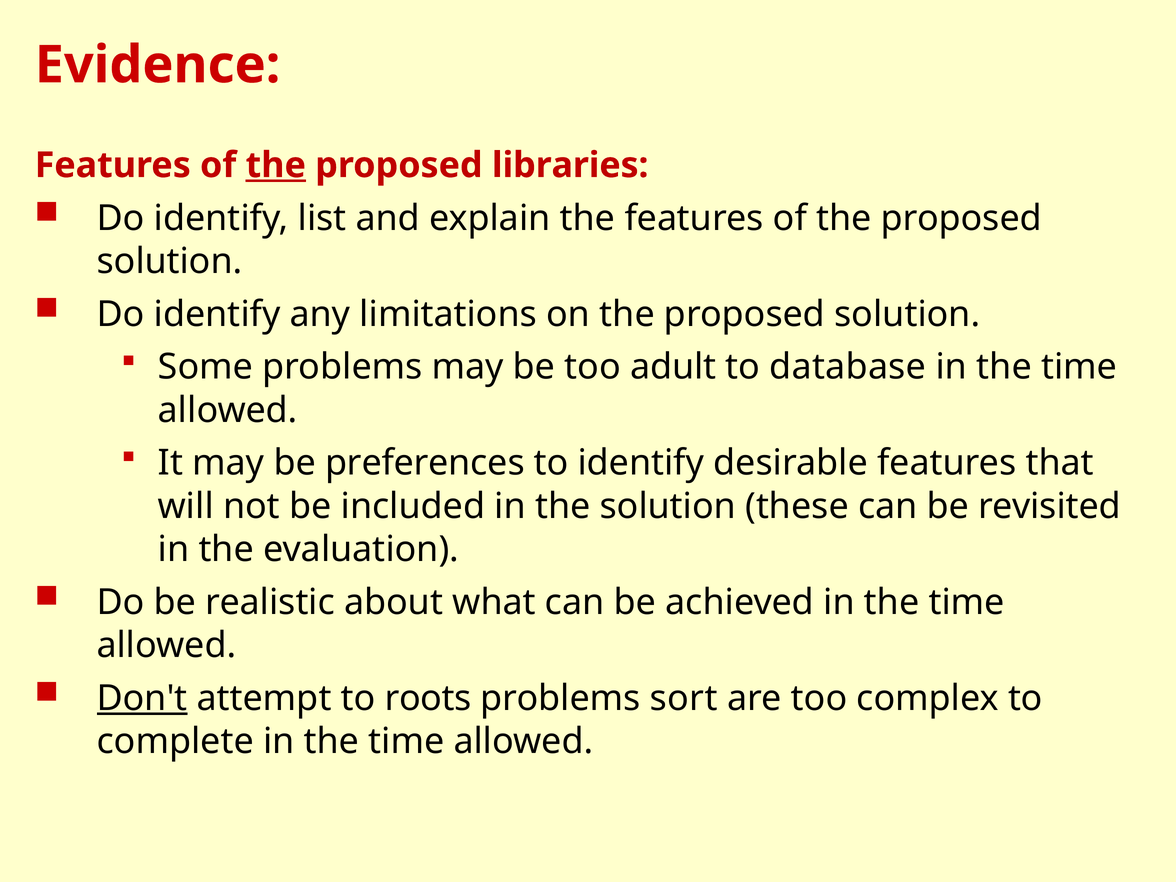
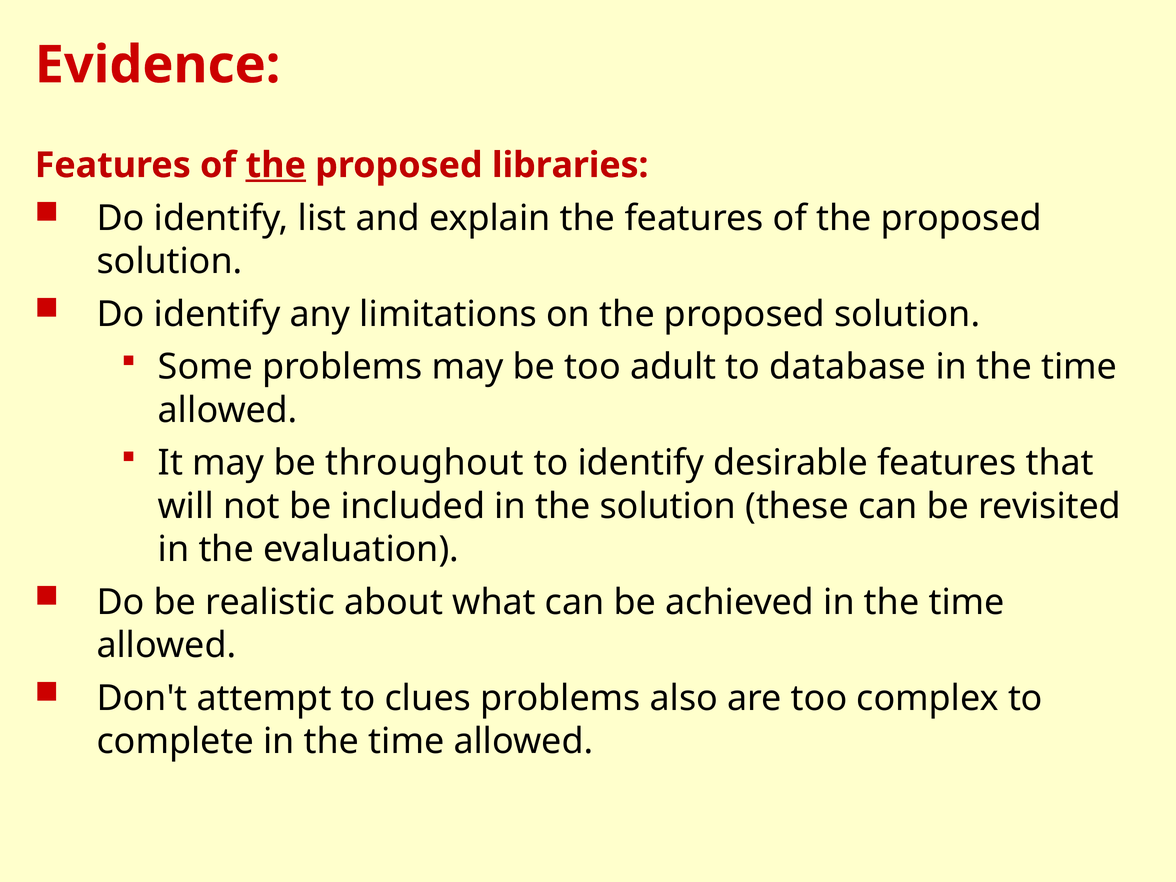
preferences: preferences -> throughout
Don't underline: present -> none
roots: roots -> clues
sort: sort -> also
